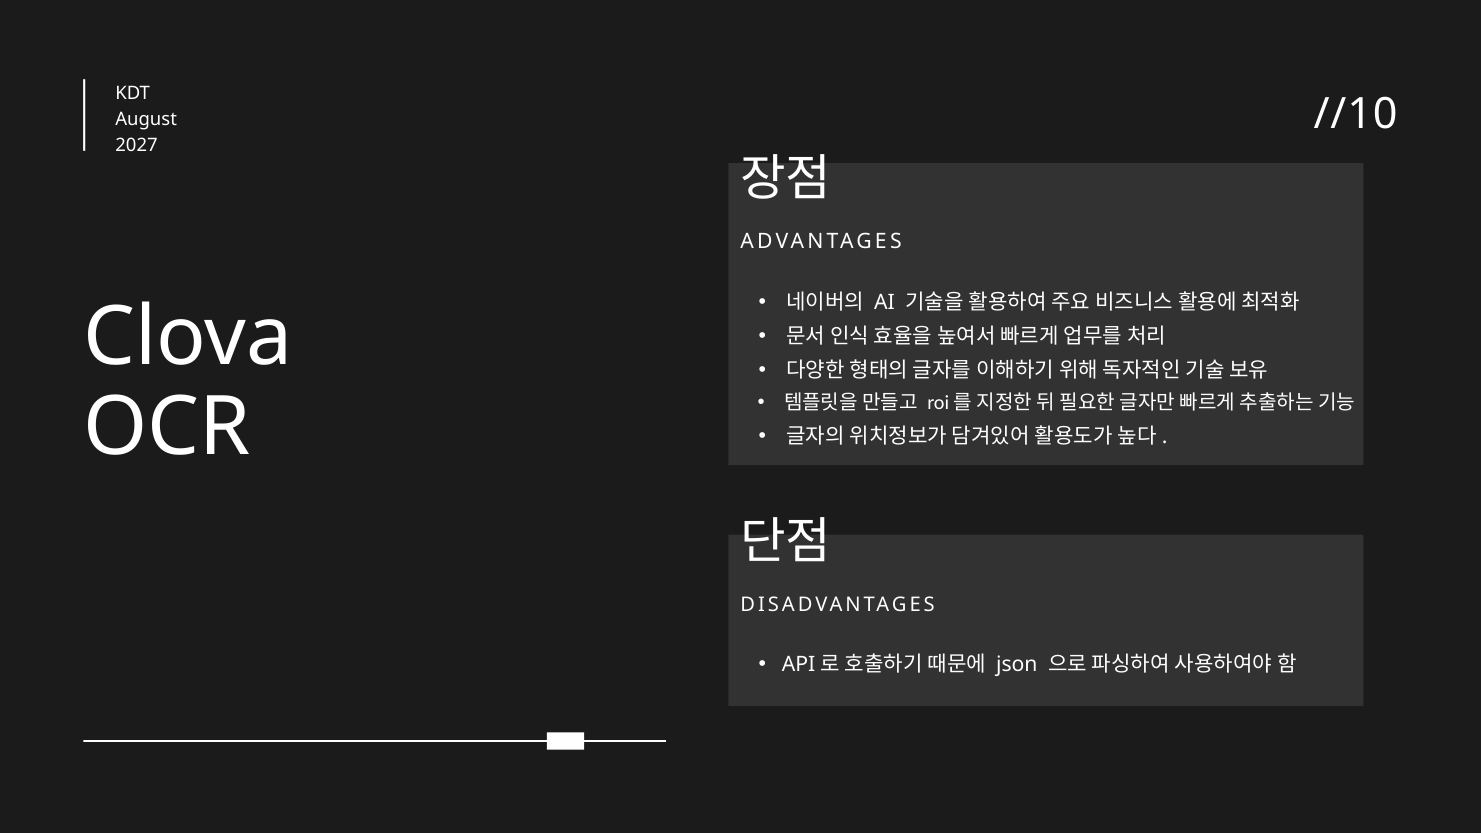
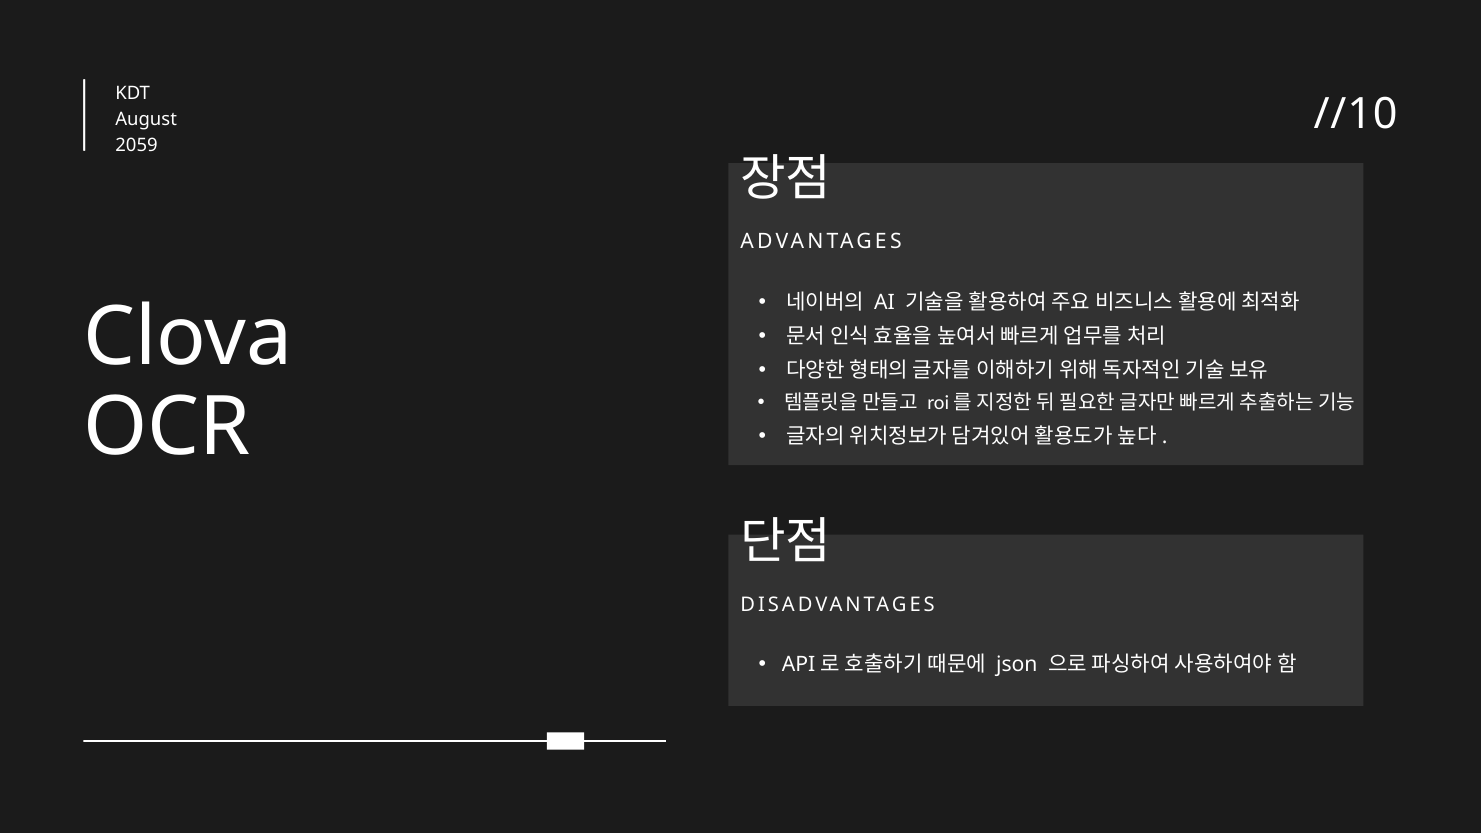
2027: 2027 -> 2059
